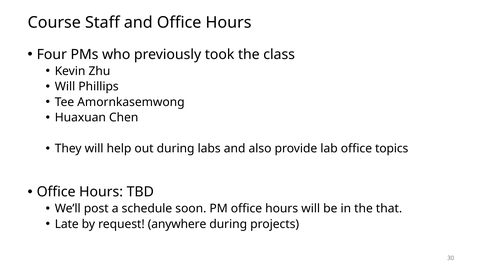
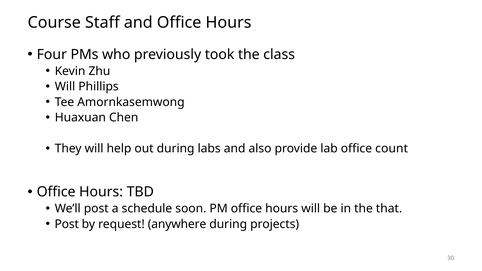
topics: topics -> count
Late at (67, 224): Late -> Post
